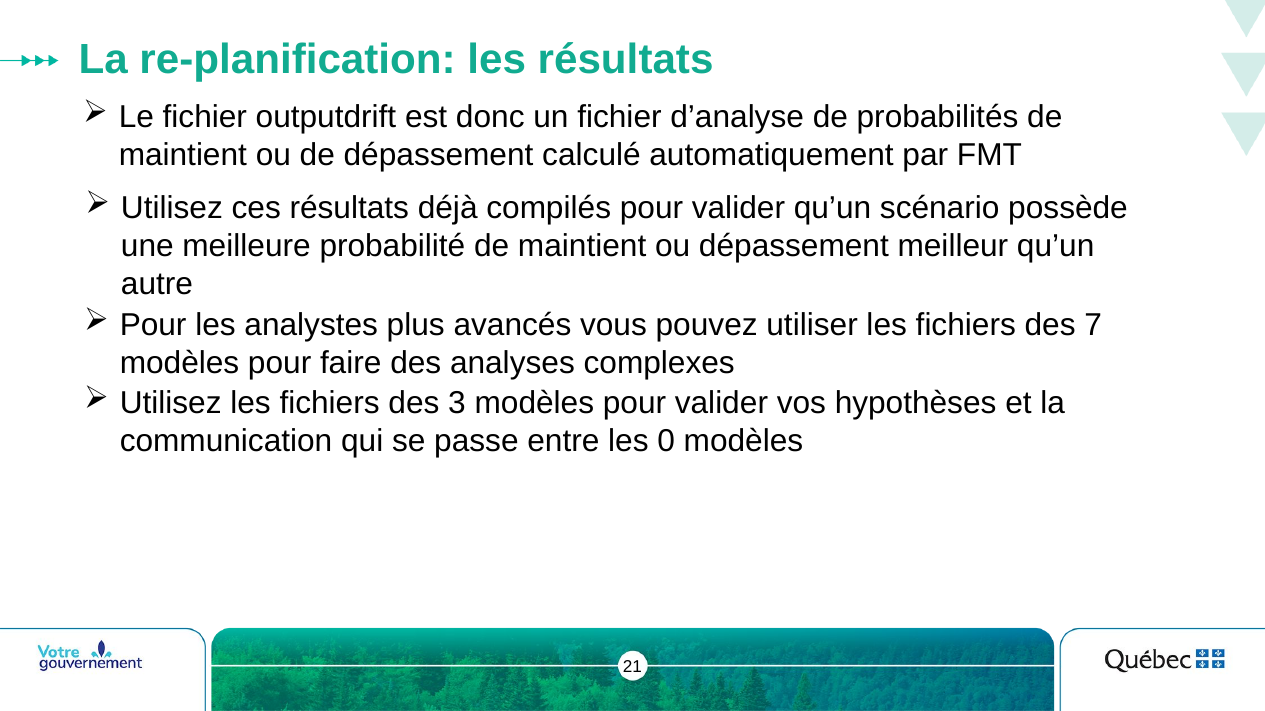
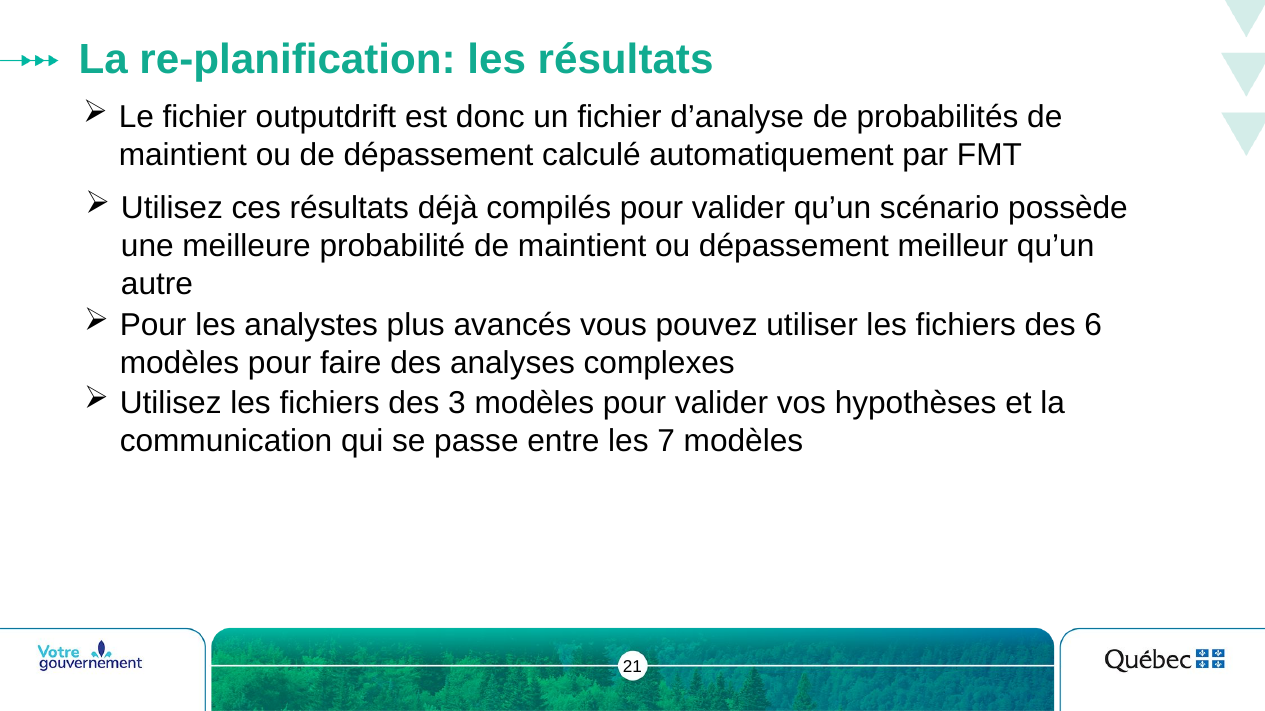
7: 7 -> 6
0: 0 -> 7
